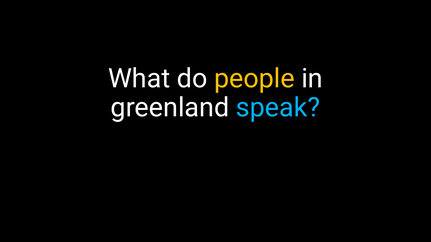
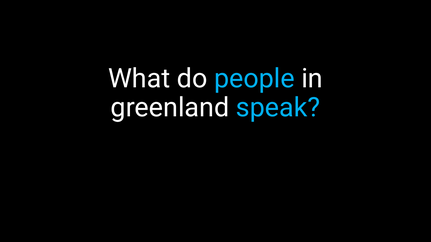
people colour: yellow -> light blue
